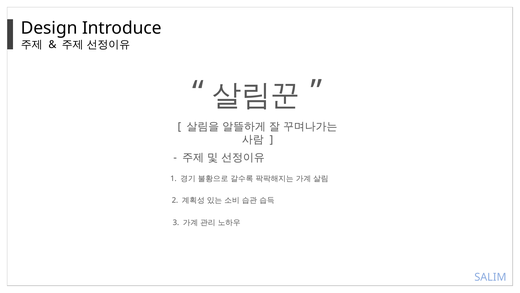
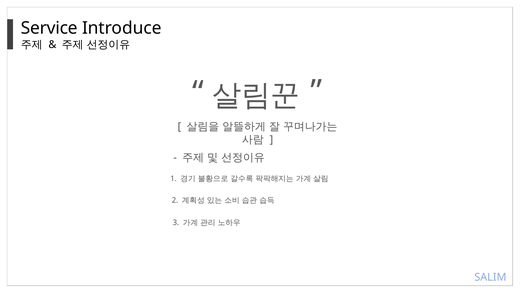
Design: Design -> Service
